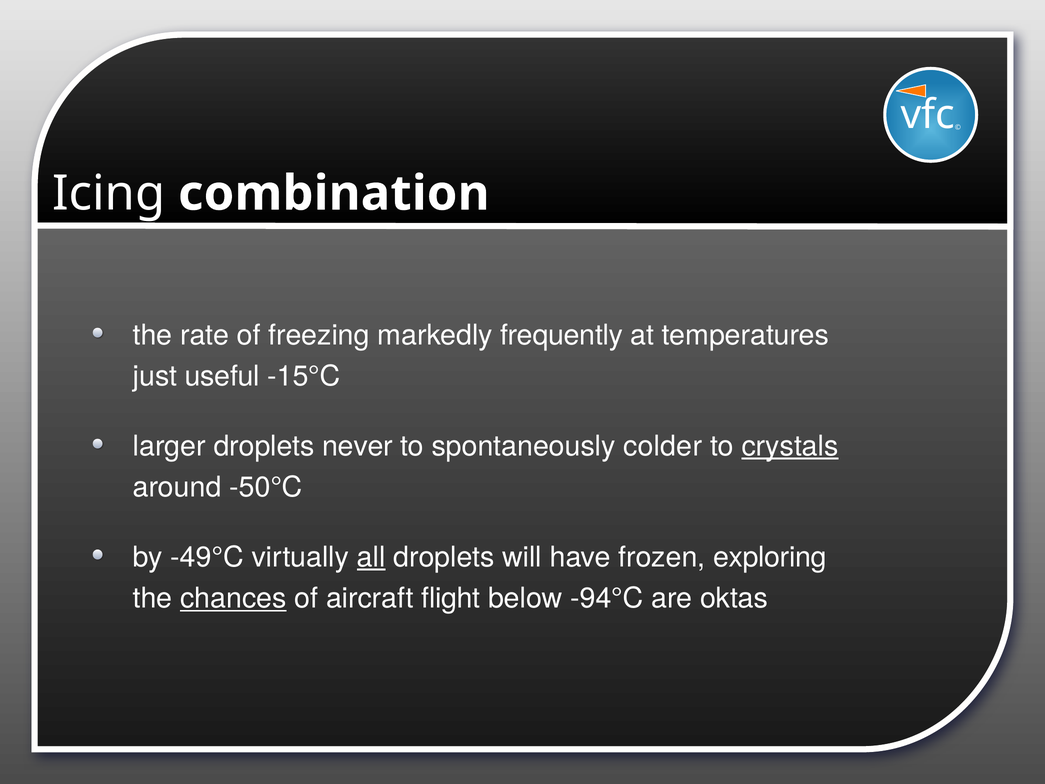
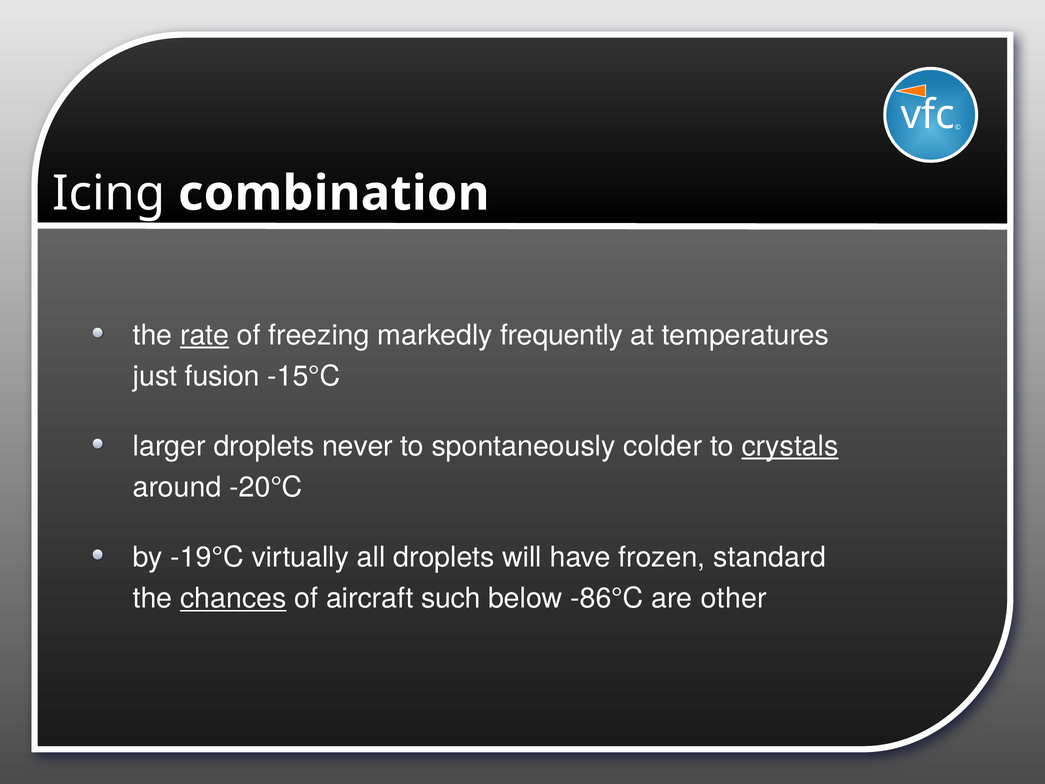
rate underline: none -> present
useful: useful -> fusion
-50°C: -50°C -> -20°C
-49°C: -49°C -> -19°C
all underline: present -> none
exploring: exploring -> standard
flight: flight -> such
-94°C: -94°C -> -86°C
oktas: oktas -> other
